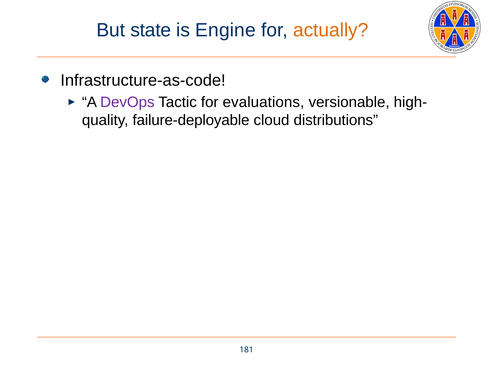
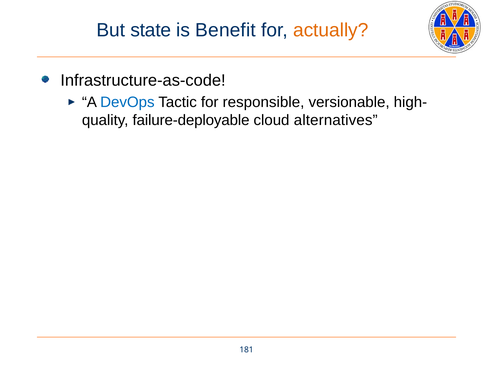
Engine: Engine -> Benefit
DevOps colour: purple -> blue
evaluations: evaluations -> responsible
distributions: distributions -> alternatives
